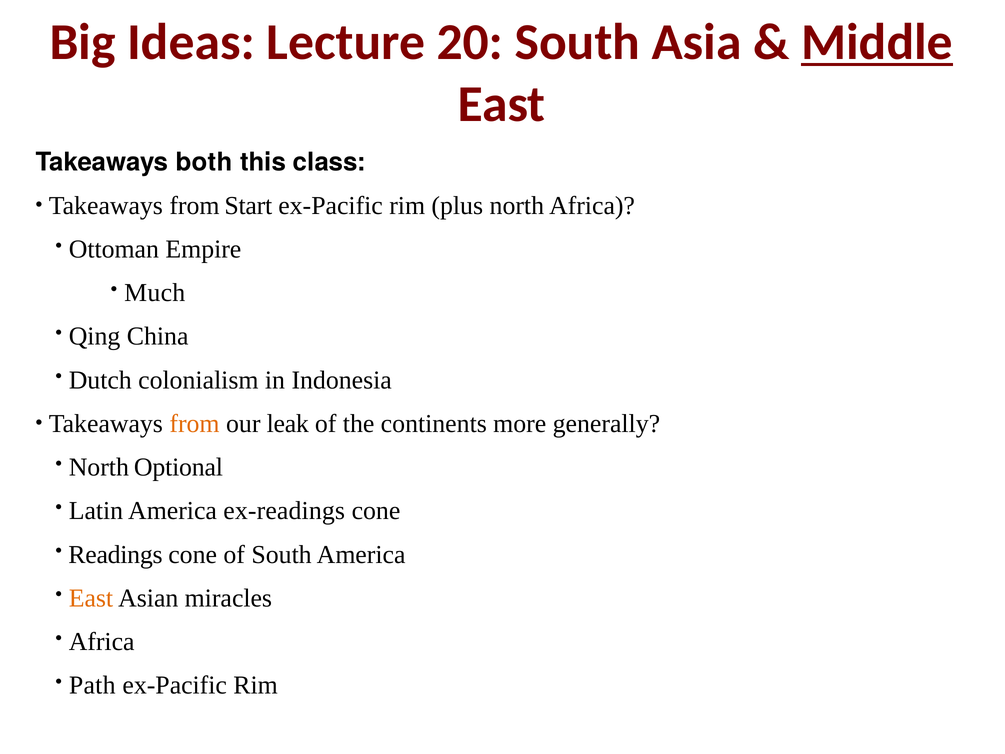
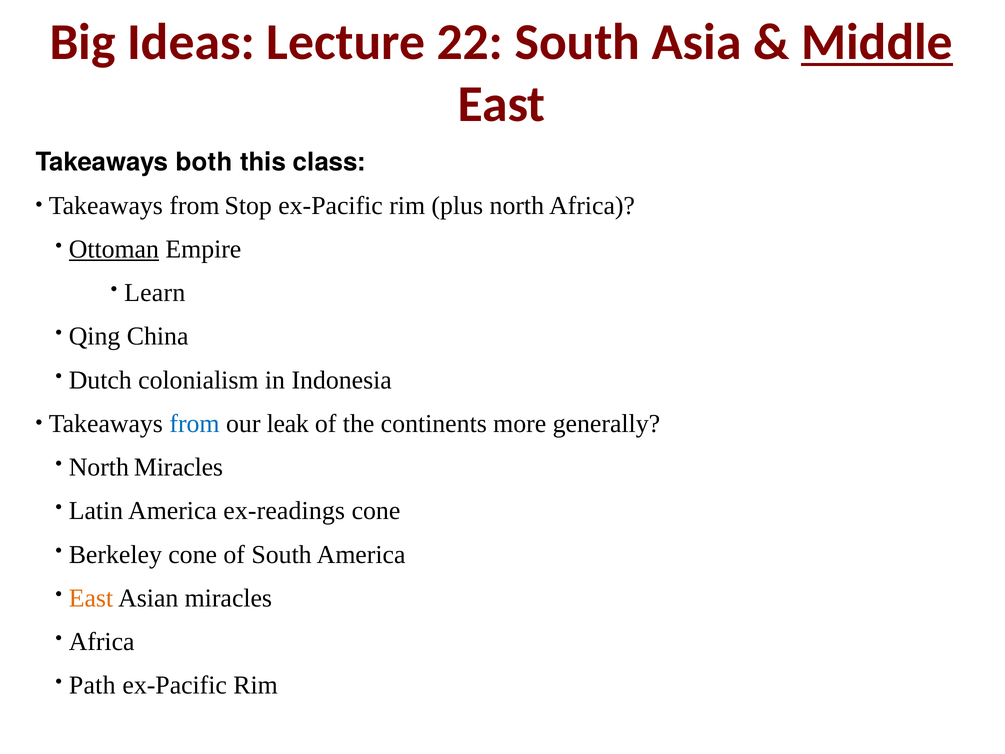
20: 20 -> 22
Start: Start -> Stop
Ottoman underline: none -> present
Much: Much -> Learn
from at (194, 424) colour: orange -> blue
North Optional: Optional -> Miracles
Readings: Readings -> Berkeley
